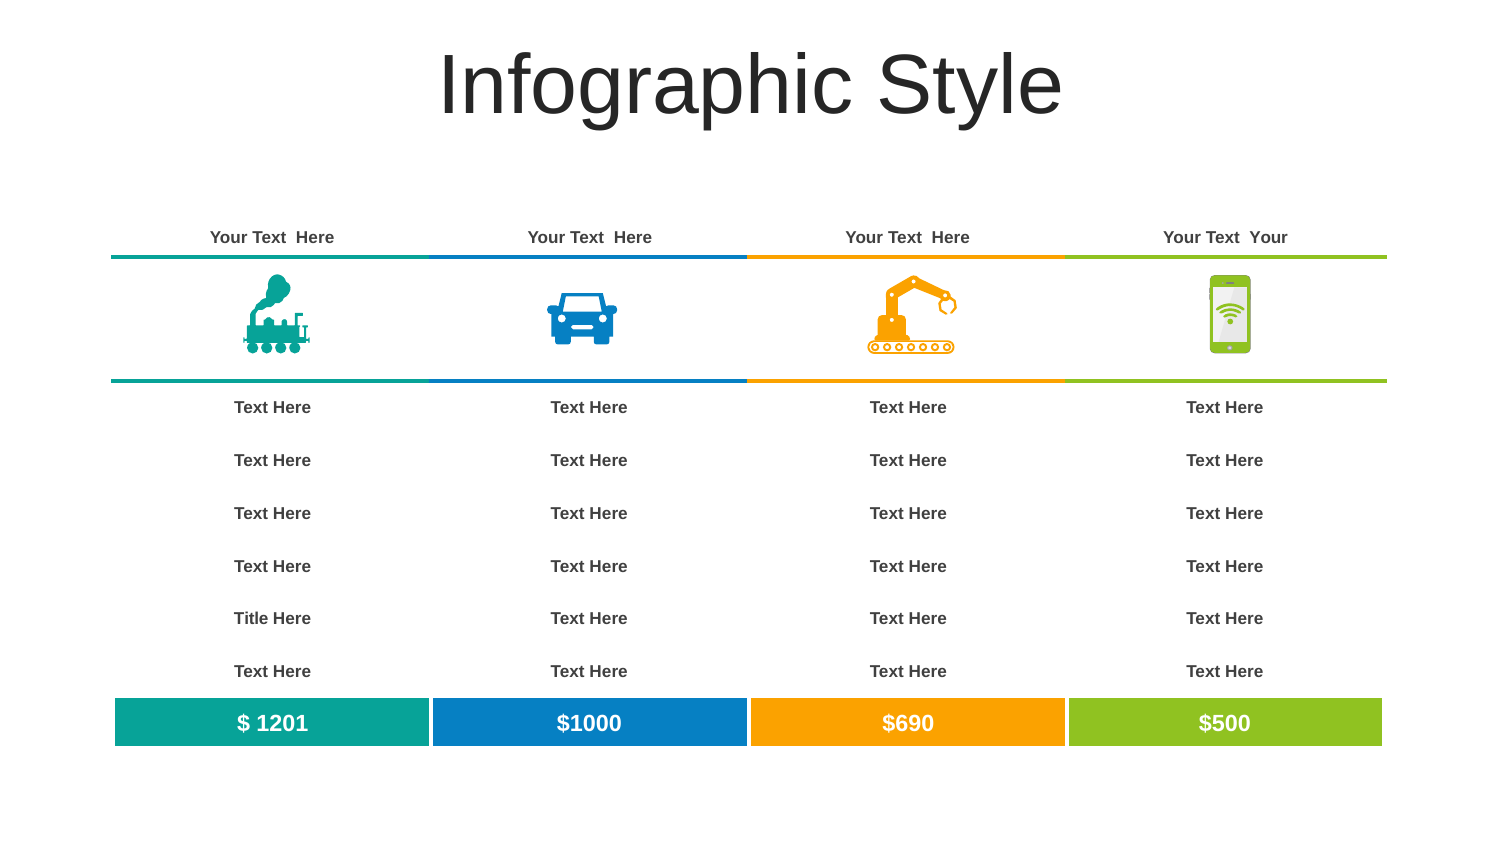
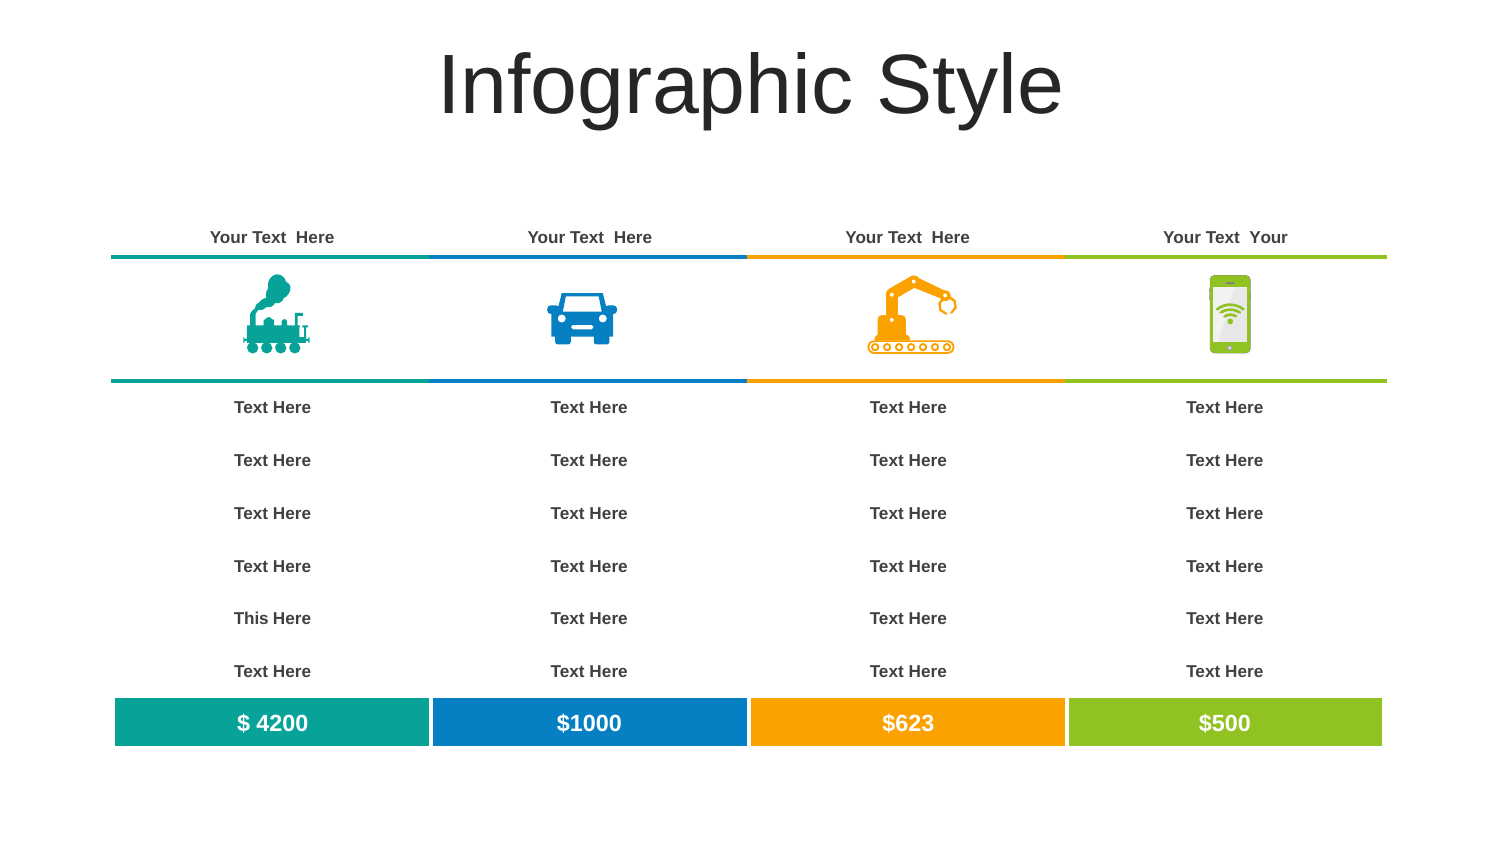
Title: Title -> This
1201: 1201 -> 4200
$690: $690 -> $623
